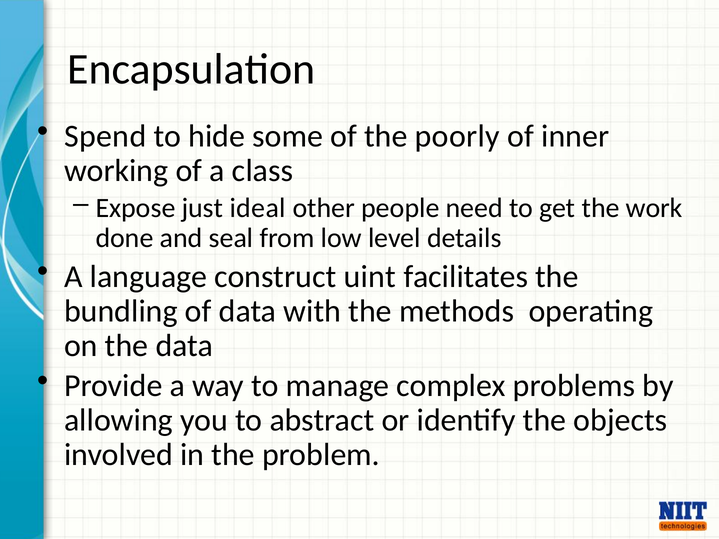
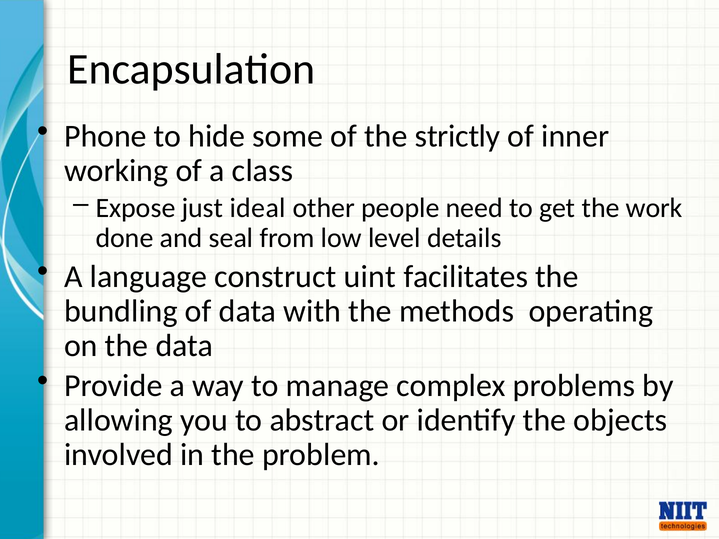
Spend: Spend -> Phone
poorly: poorly -> strictly
